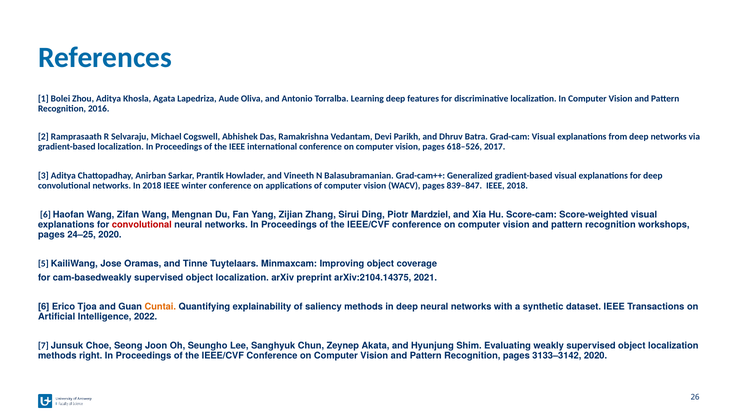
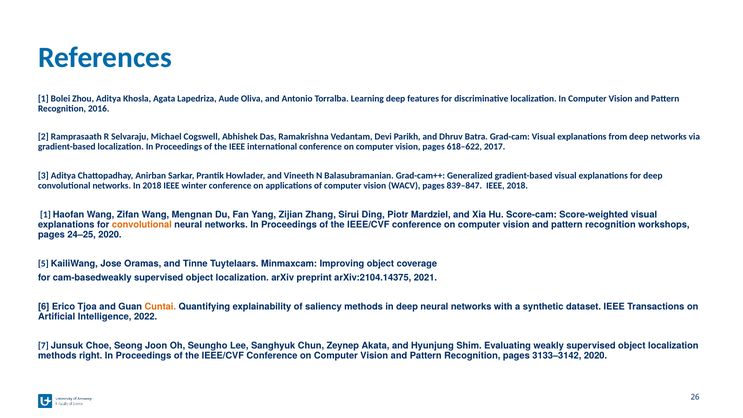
618–526: 618–526 -> 618–622
6 at (45, 215): 6 -> 1
convolutional at (142, 225) colour: red -> orange
